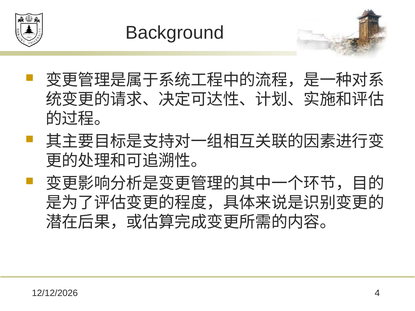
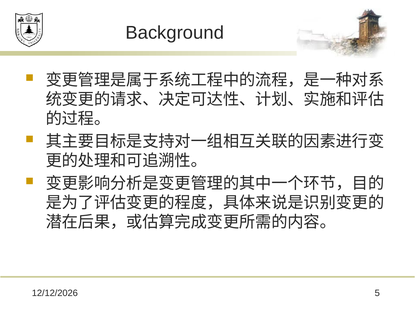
4: 4 -> 5
